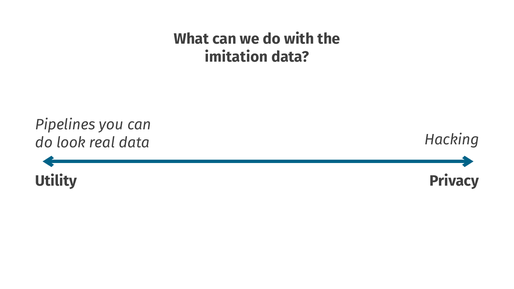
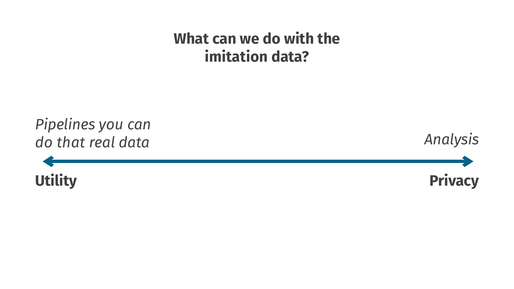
look: look -> that
Hacking: Hacking -> Analysis
